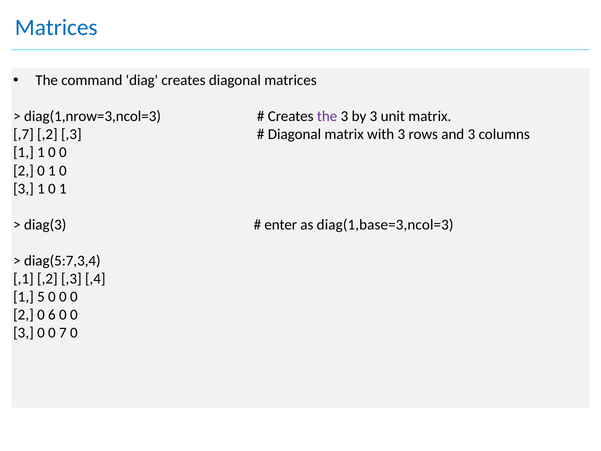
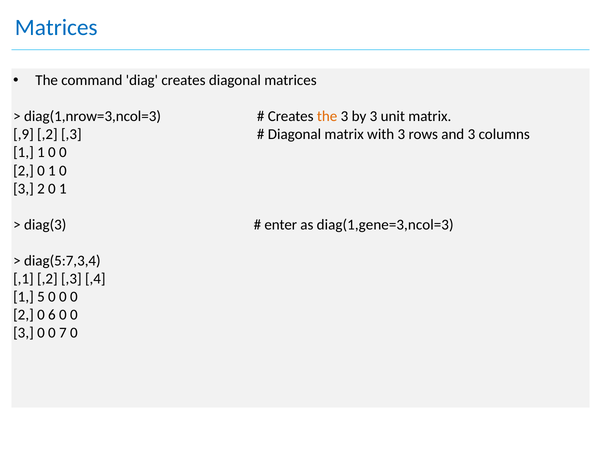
the at (327, 116) colour: purple -> orange
,7: ,7 -> ,9
3 1: 1 -> 2
diag(1,base=3,ncol=3: diag(1,base=3,ncol=3 -> diag(1,gene=3,ncol=3
